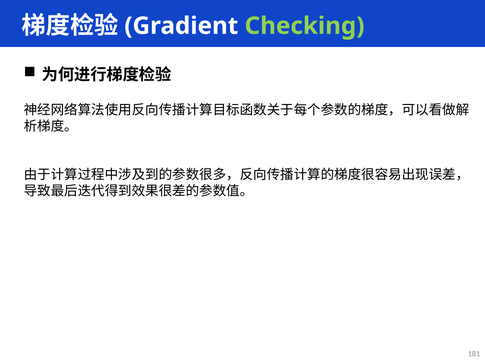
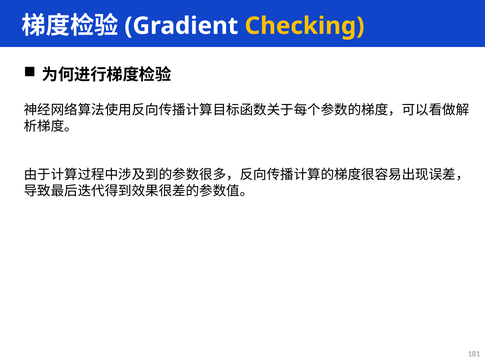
Checking colour: light green -> yellow
